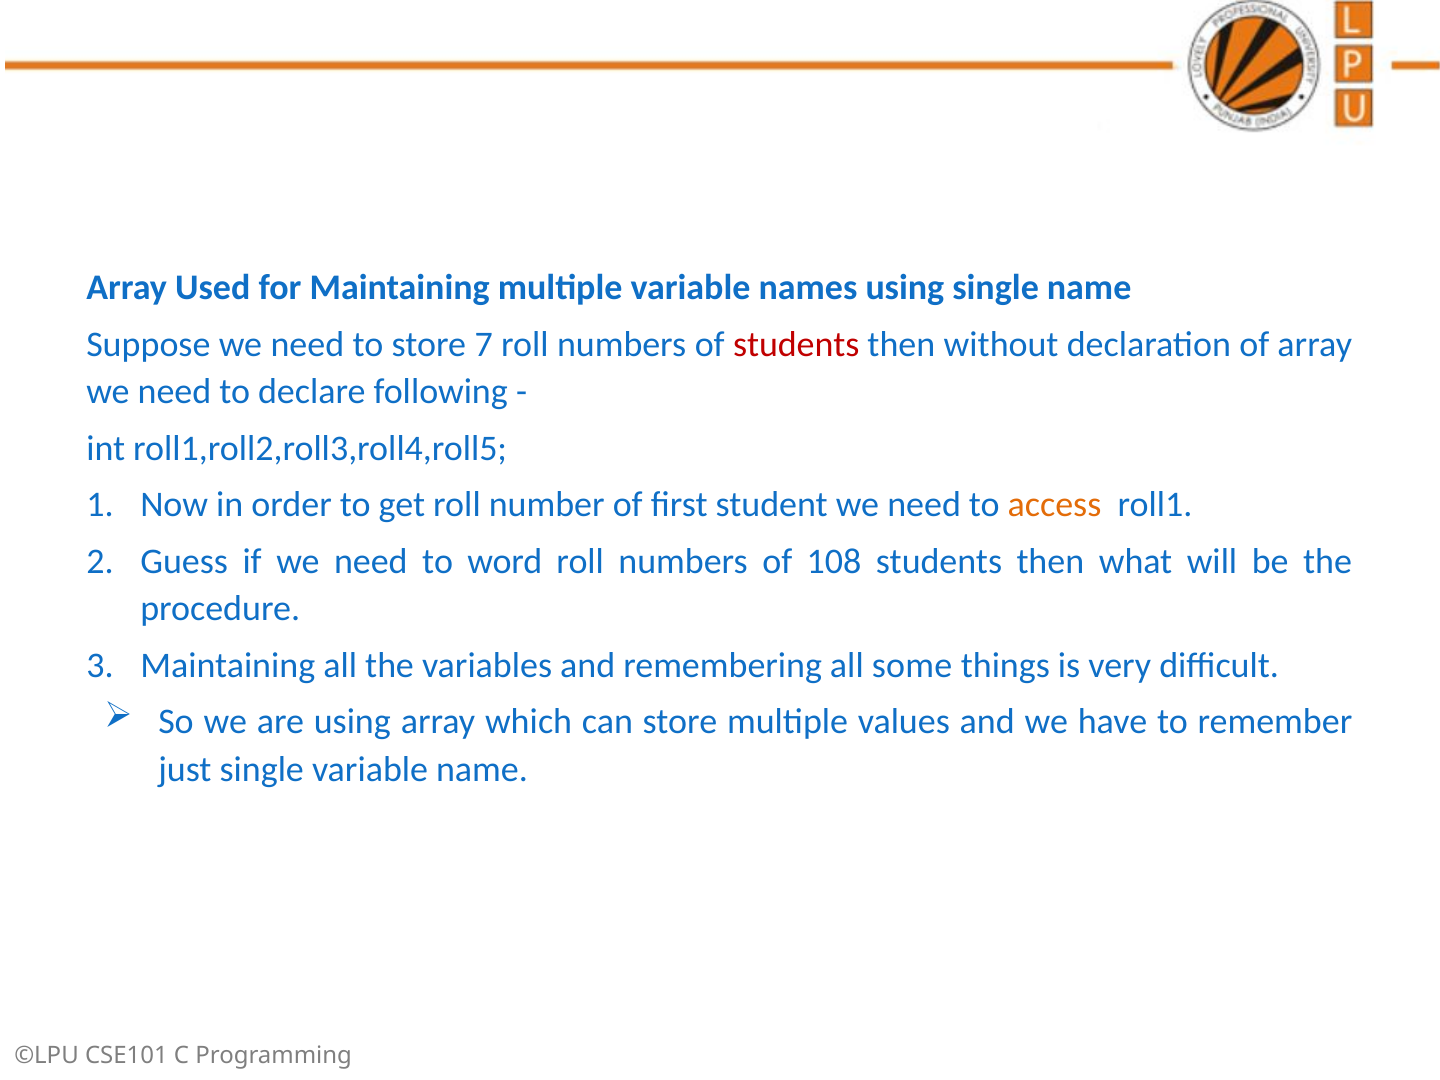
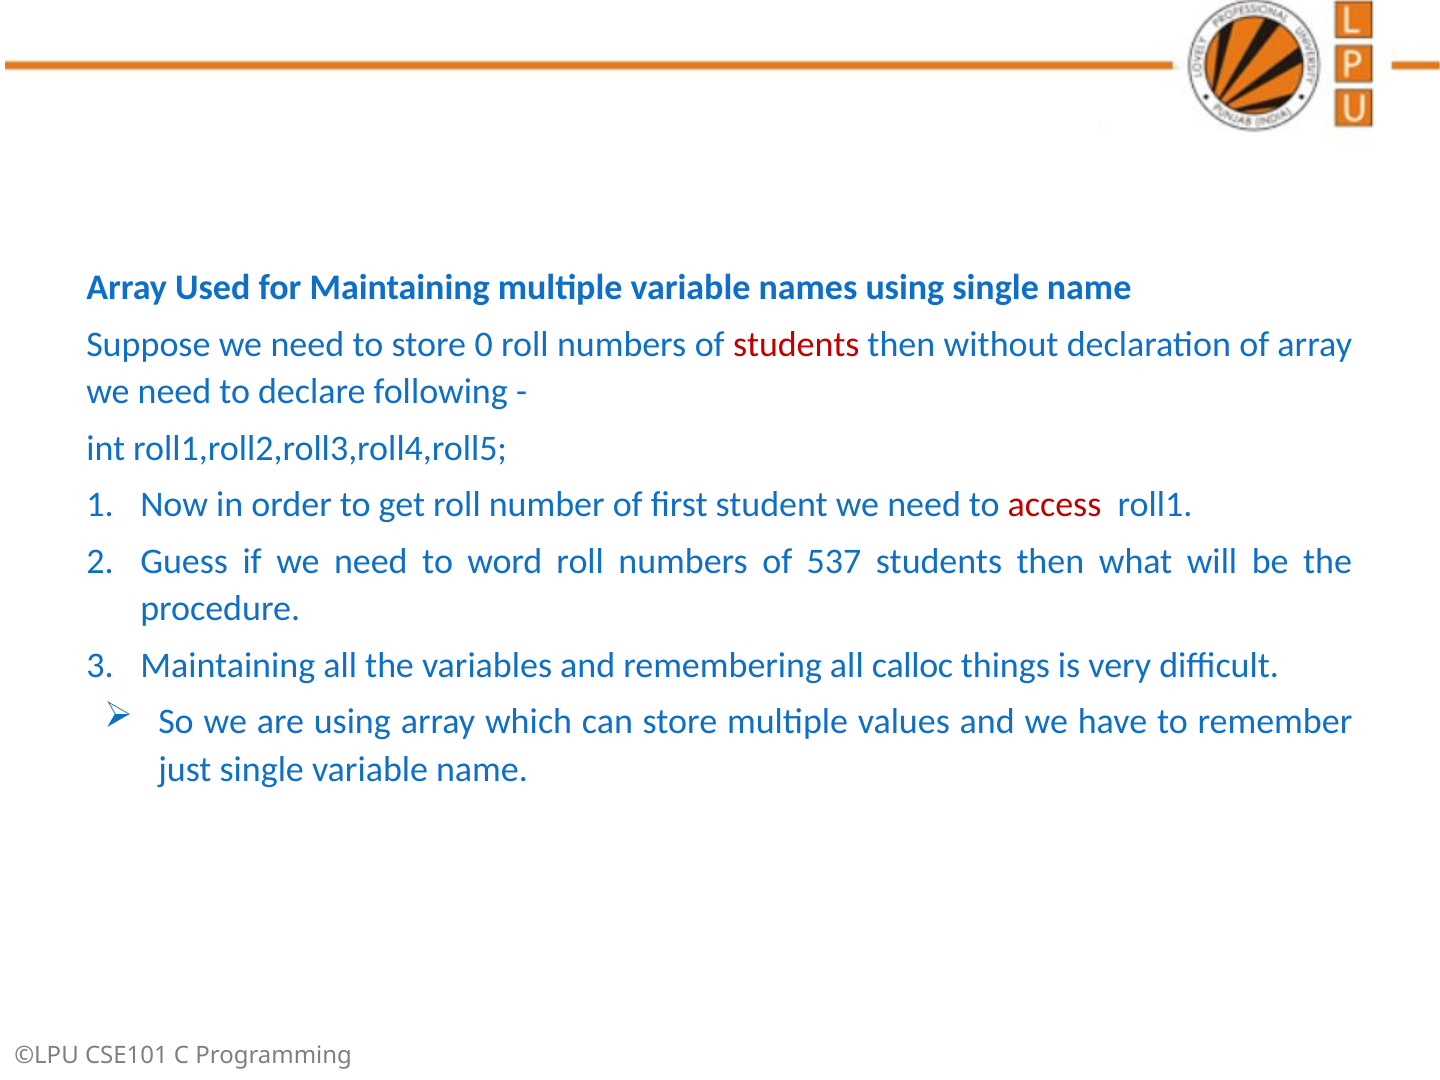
7: 7 -> 0
access colour: orange -> red
108: 108 -> 537
some: some -> calloc
